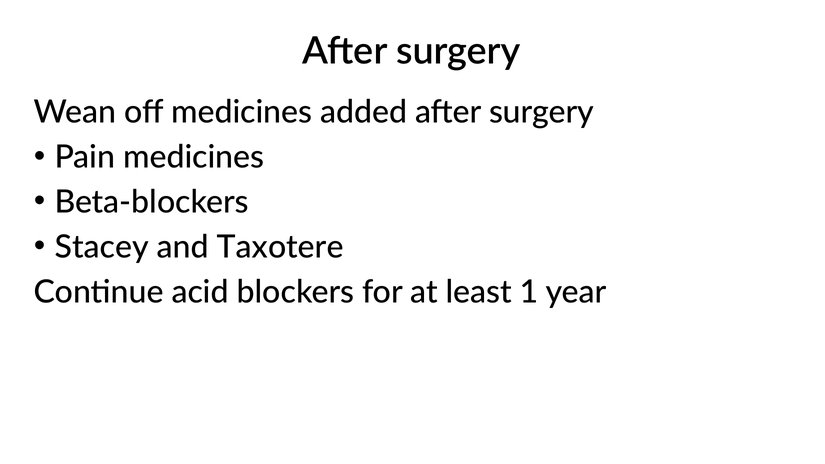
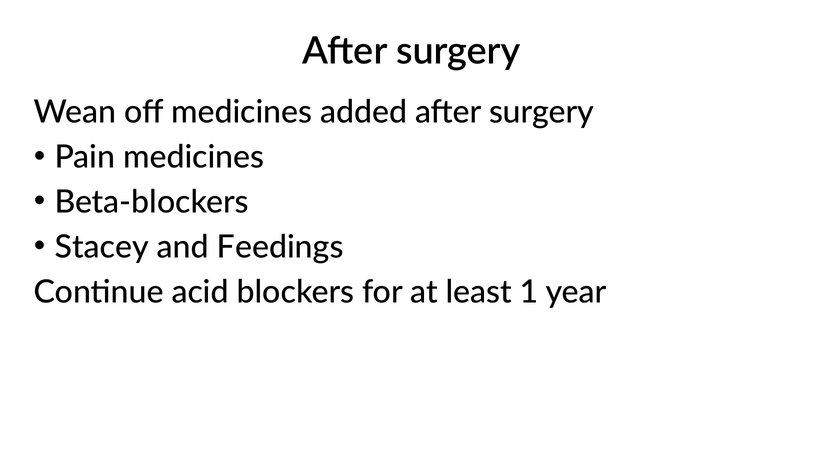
Taxotere: Taxotere -> Feedings
